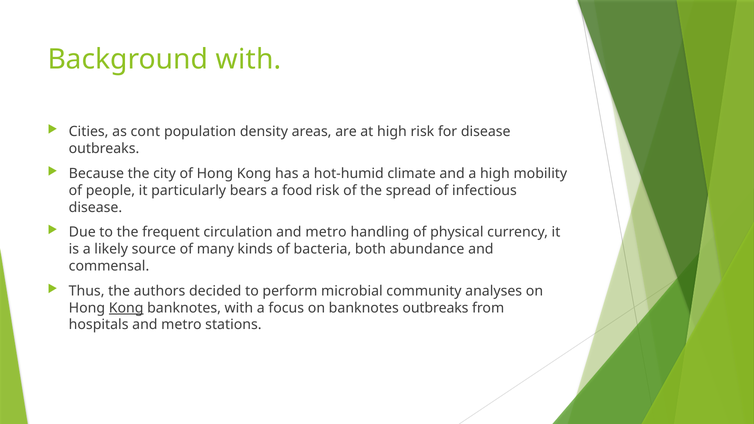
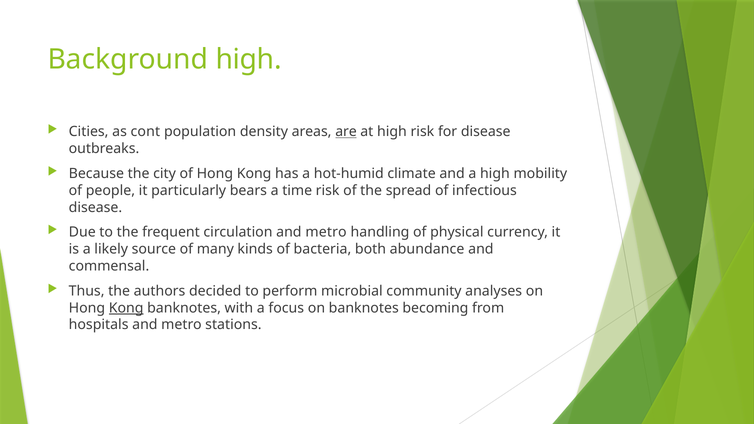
Background with: with -> high
are underline: none -> present
food: food -> time
banknotes outbreaks: outbreaks -> becoming
